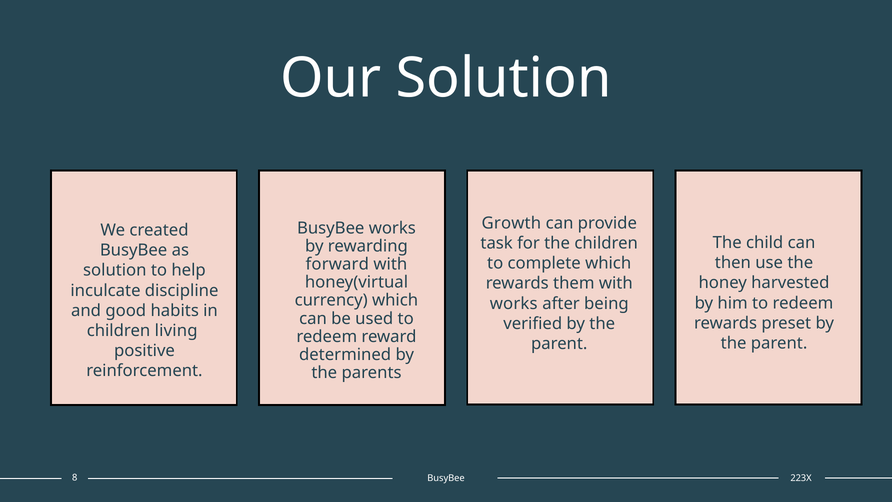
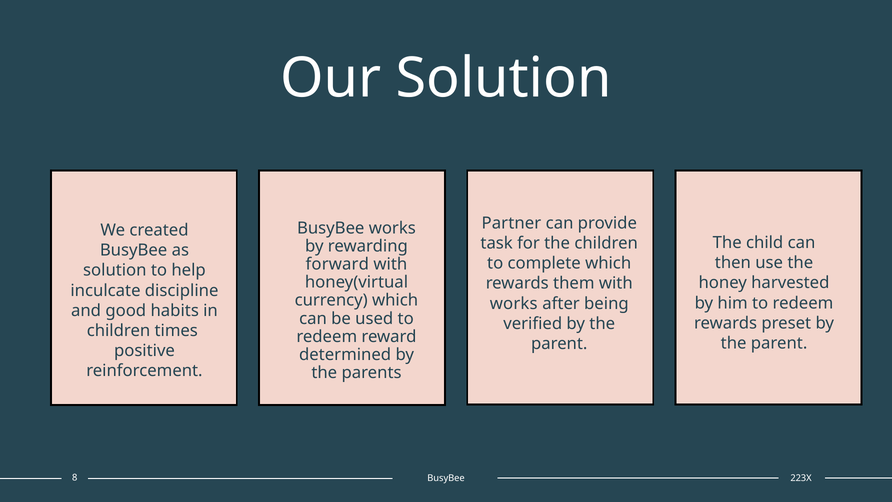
Growth: Growth -> Partner
living: living -> times
